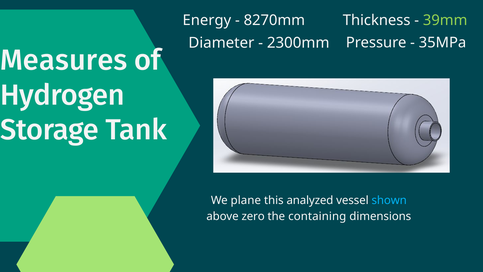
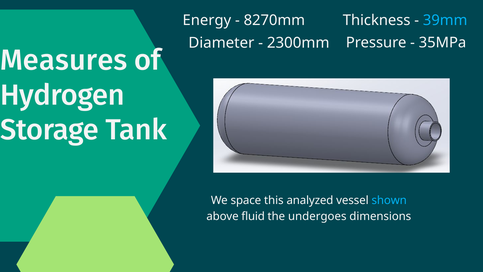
39mm colour: light green -> light blue
plane: plane -> space
zero: zero -> fluid
containing: containing -> undergoes
